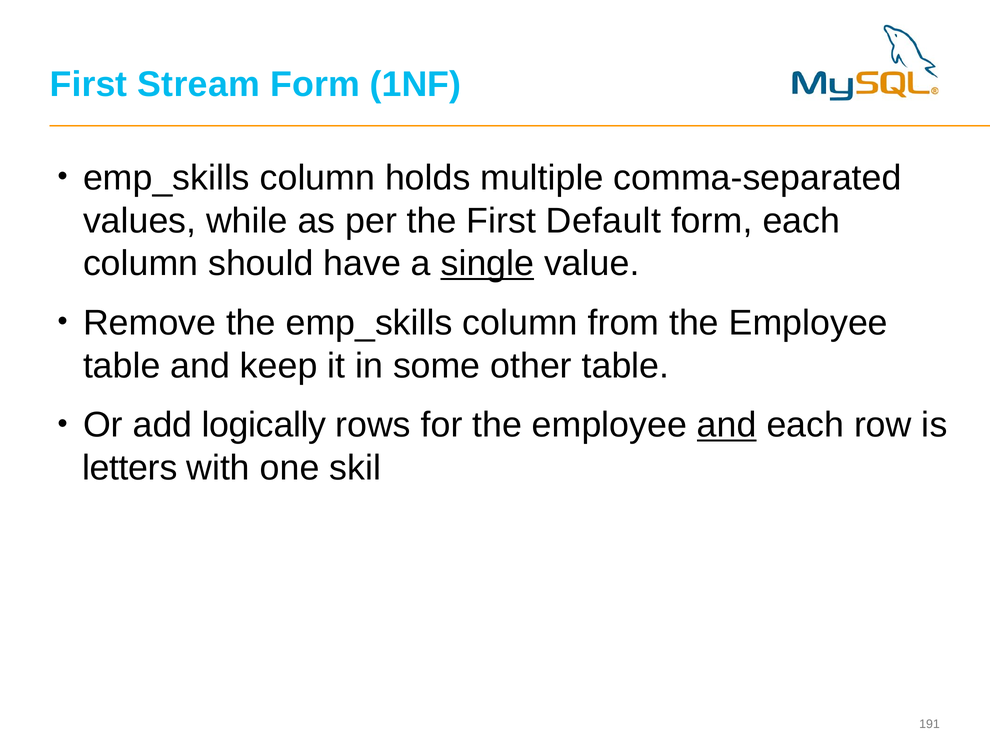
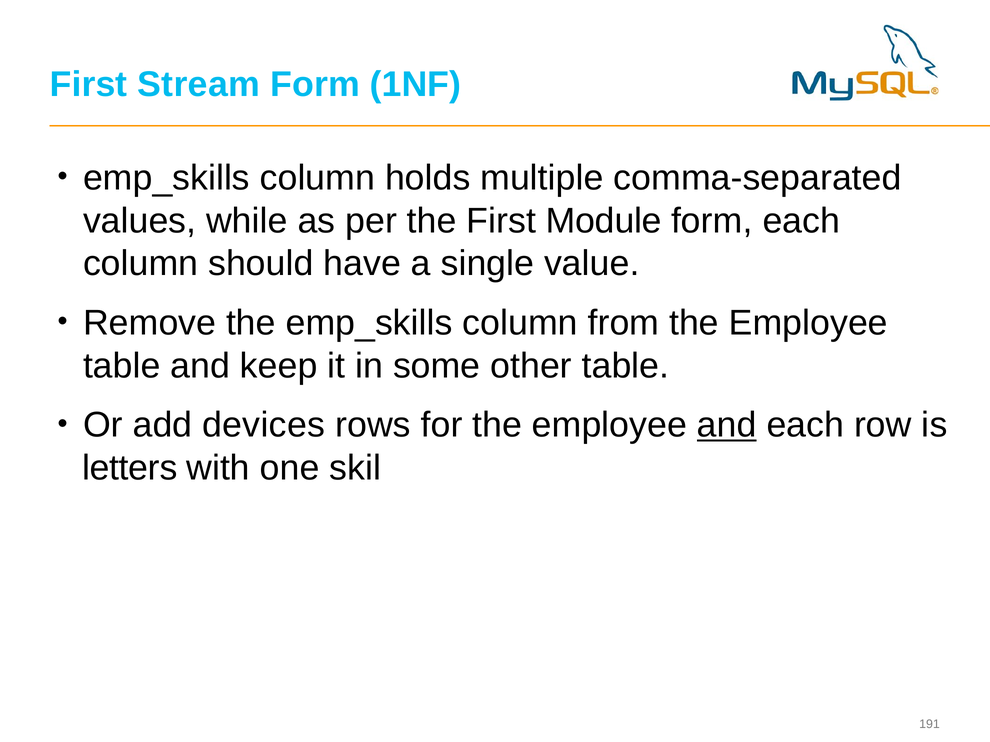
Default: Default -> Module
single underline: present -> none
logically: logically -> devices
